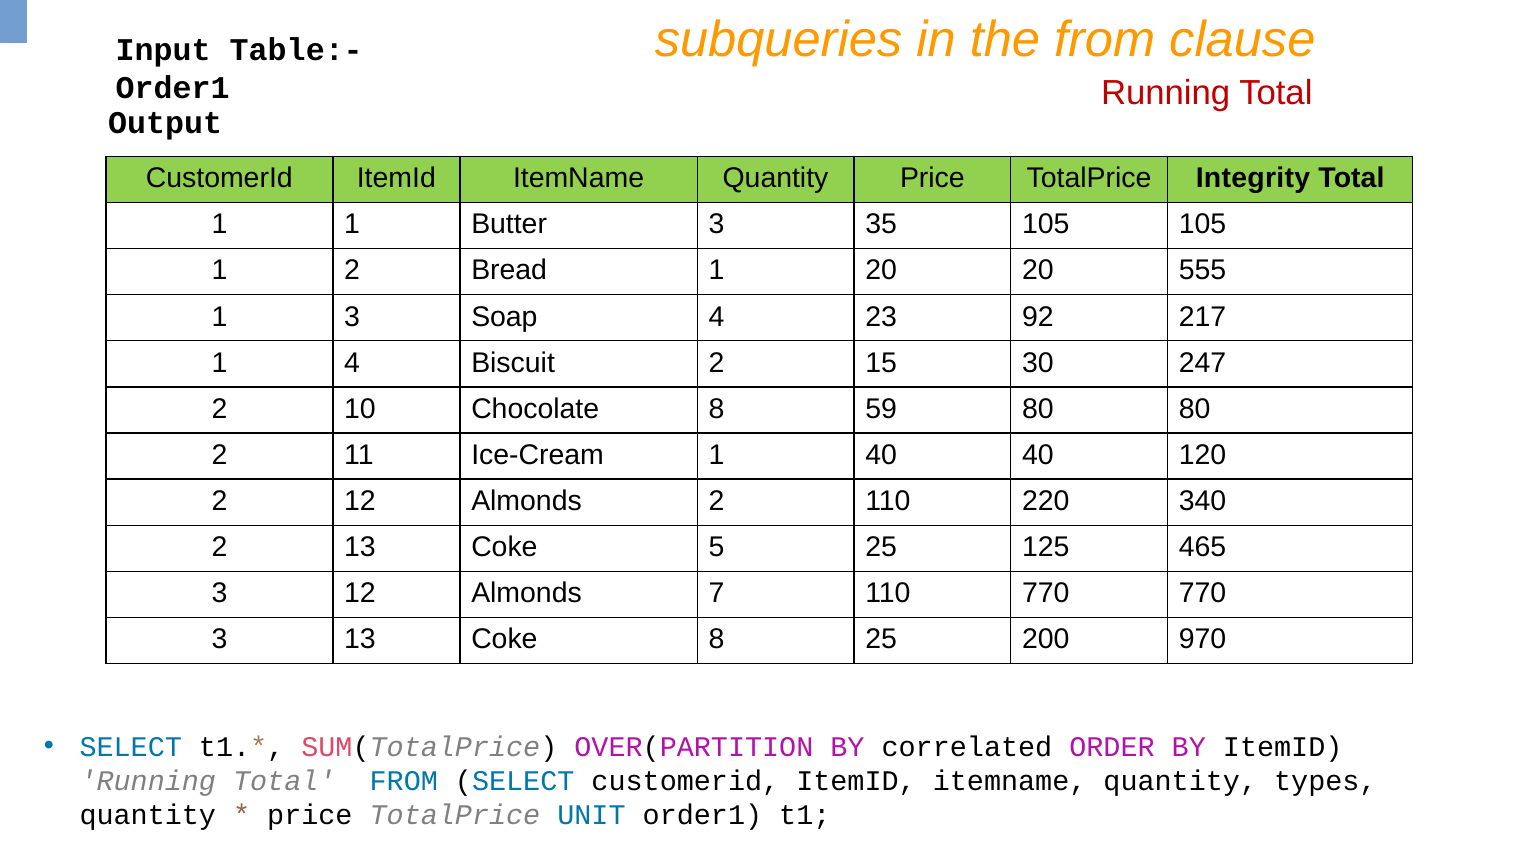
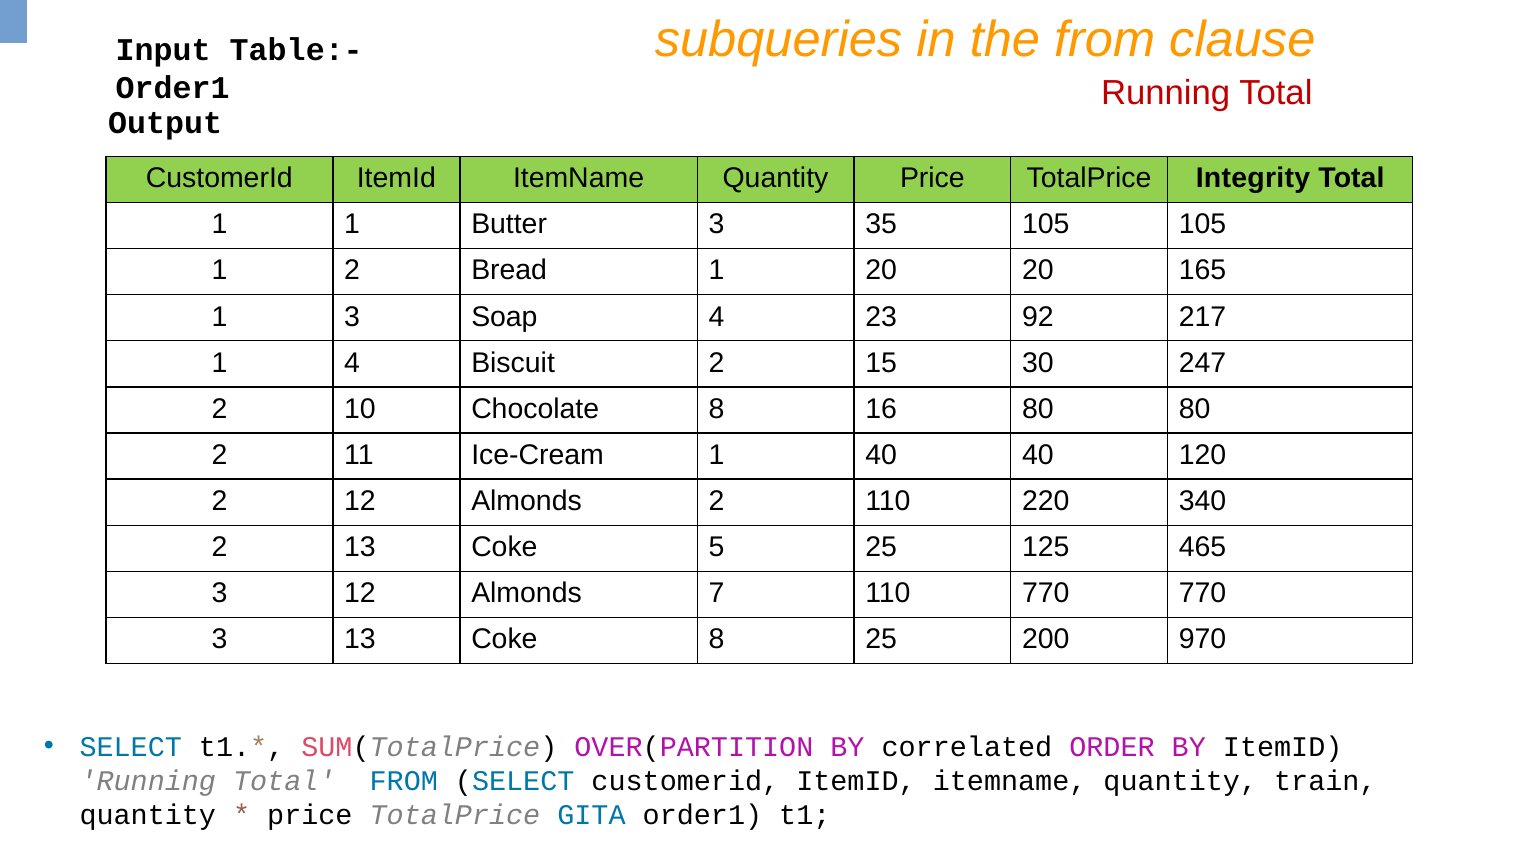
555: 555 -> 165
59: 59 -> 16
types: types -> train
UNIT: UNIT -> GITA
